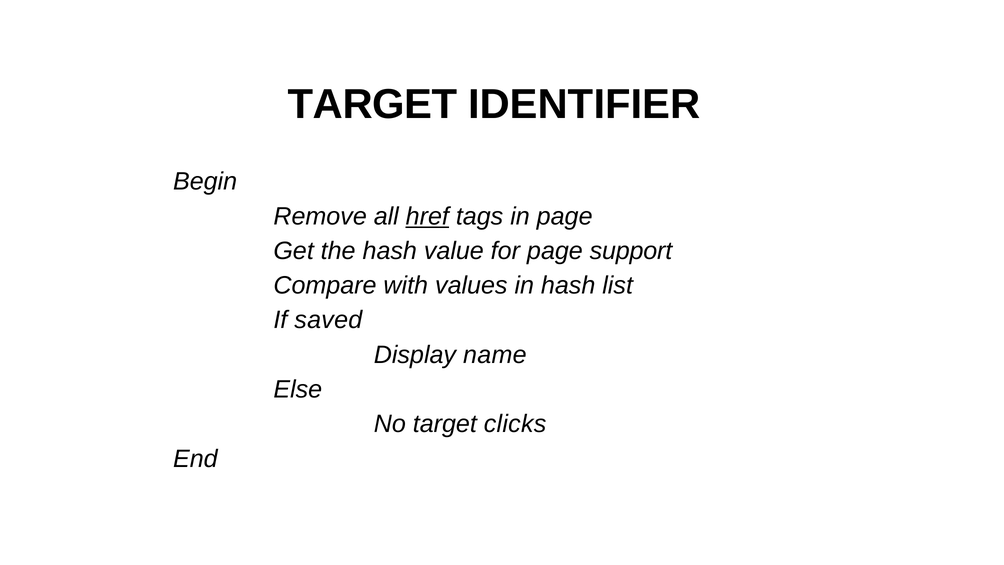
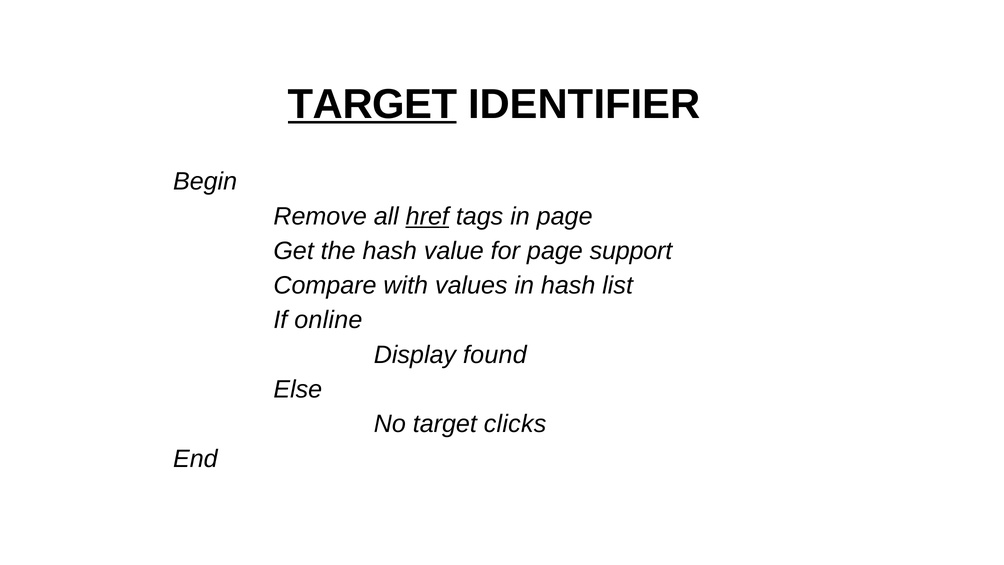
TARGET at (372, 104) underline: none -> present
saved: saved -> online
name: name -> found
